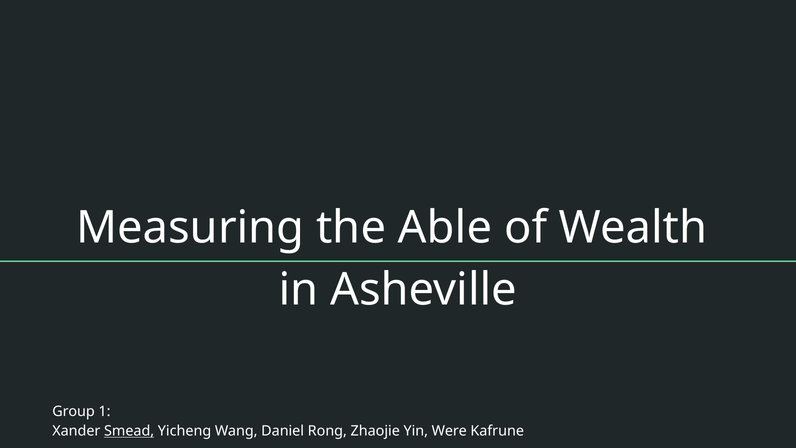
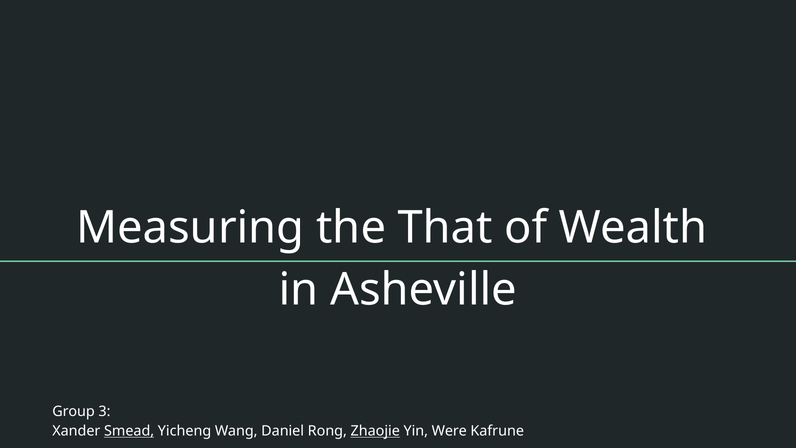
Able: Able -> That
1: 1 -> 3
Zhaojie underline: none -> present
